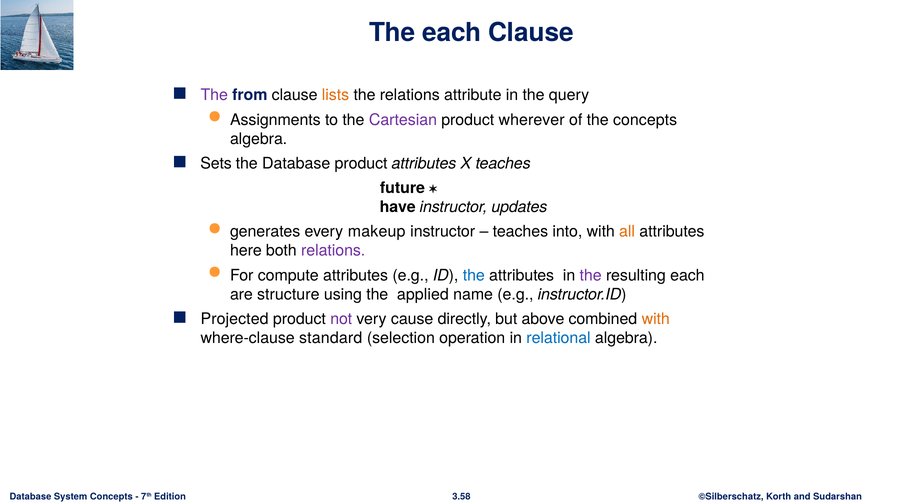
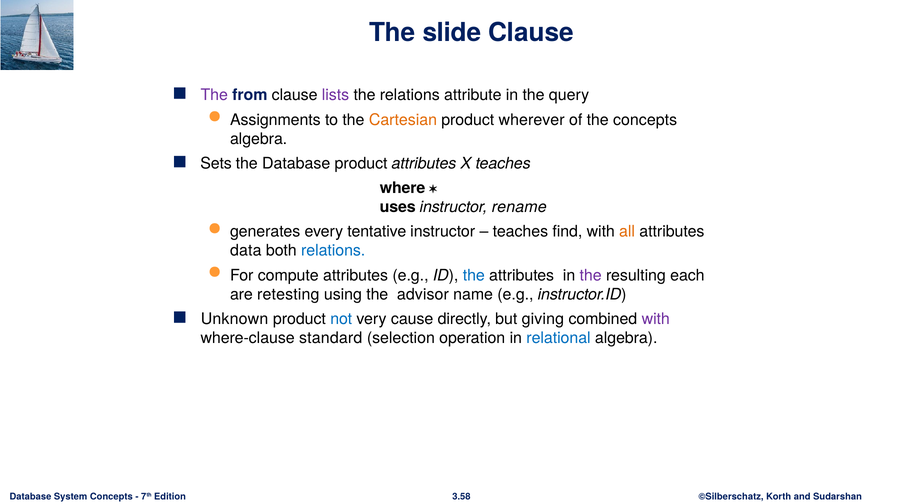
The each: each -> slide
lists colour: orange -> purple
Cartesian colour: purple -> orange
future: future -> where
have: have -> uses
updates: updates -> rename
makeup: makeup -> tentative
into: into -> find
here: here -> data
relations at (333, 251) colour: purple -> blue
structure: structure -> retesting
applied: applied -> advisor
Projected: Projected -> Unknown
not colour: purple -> blue
above: above -> giving
with at (656, 319) colour: orange -> purple
